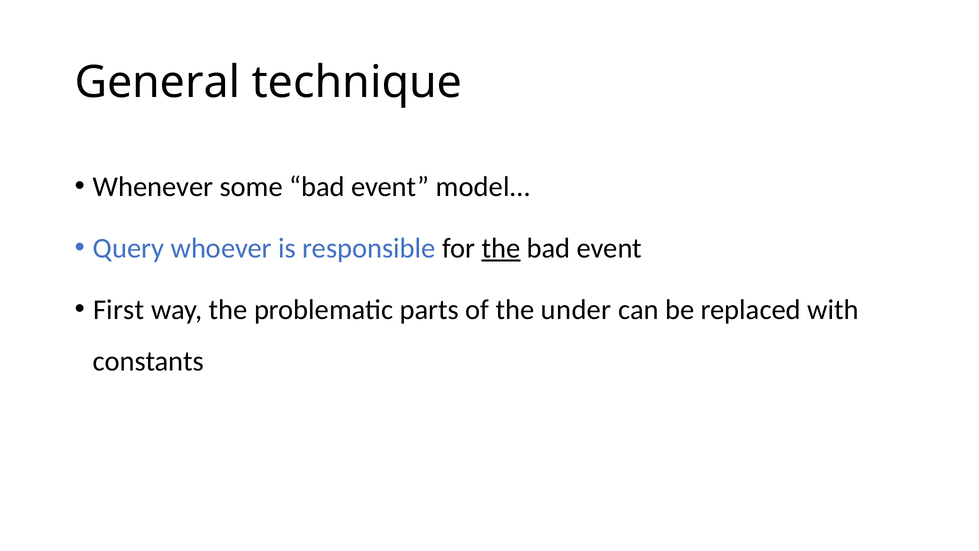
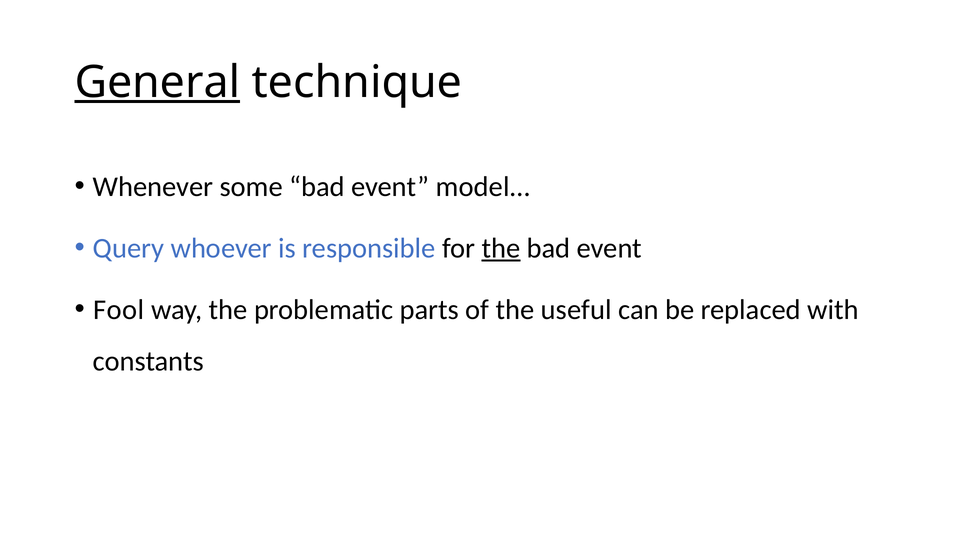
General underline: none -> present
First: First -> Fool
under: under -> useful
